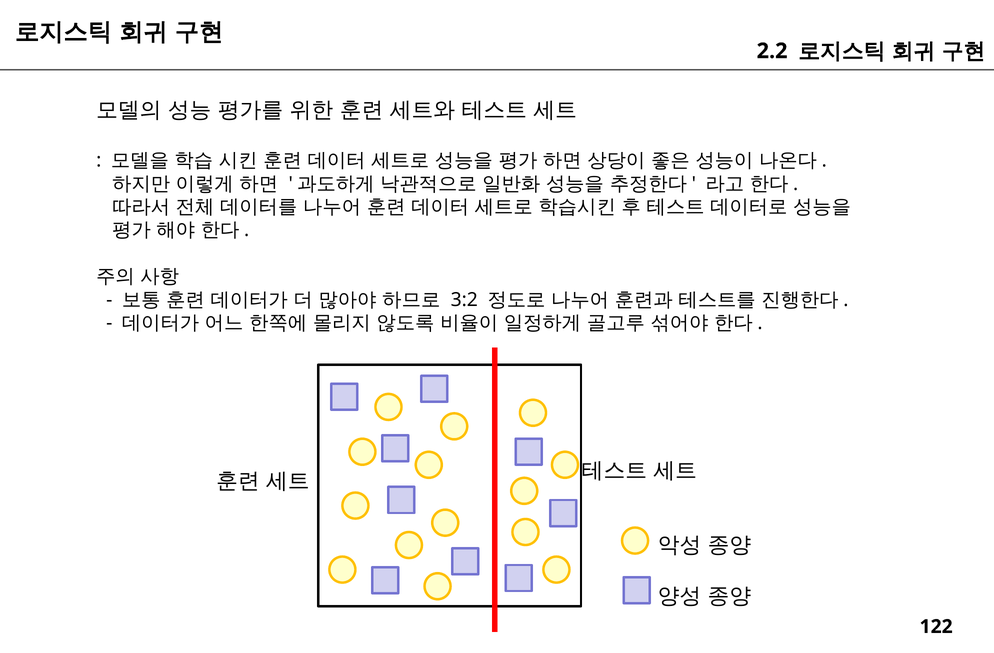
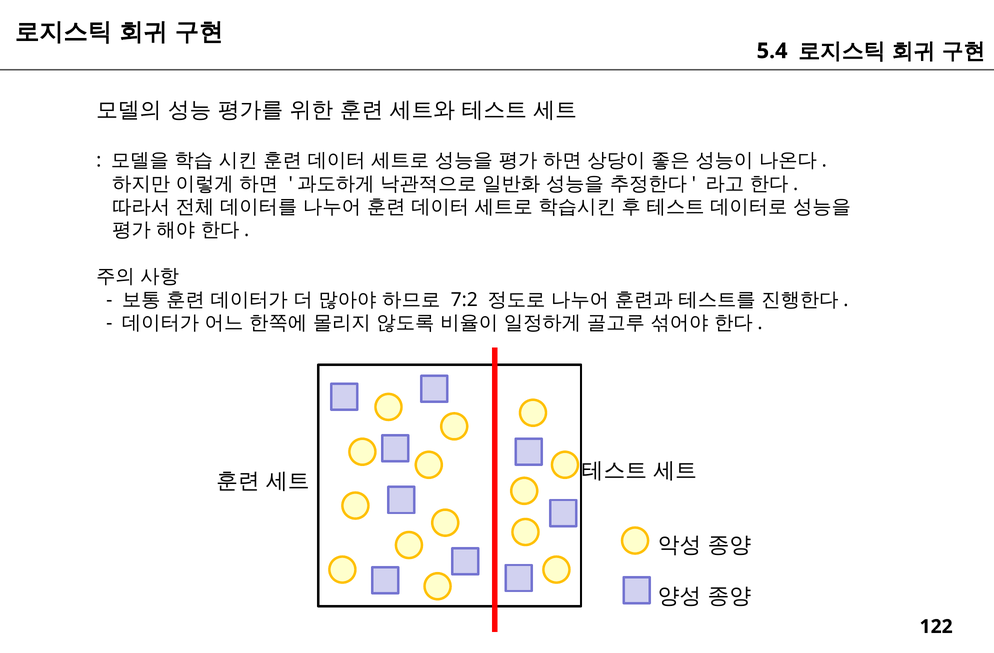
2.2: 2.2 -> 5.4
3:2: 3:2 -> 7:2
